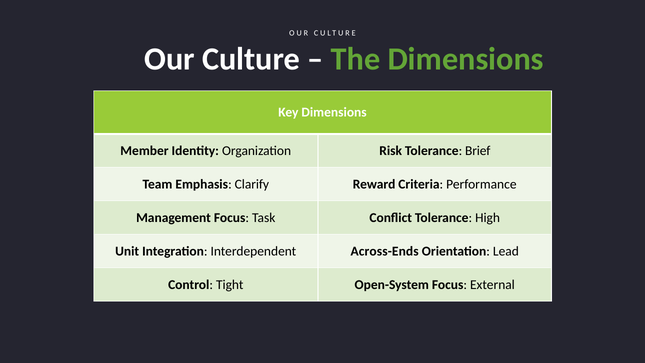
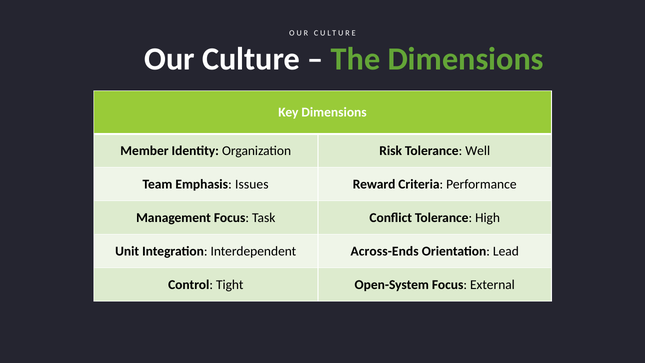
Brief: Brief -> Well
Clarify: Clarify -> Issues
